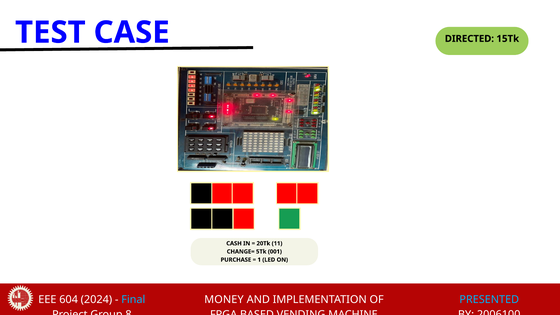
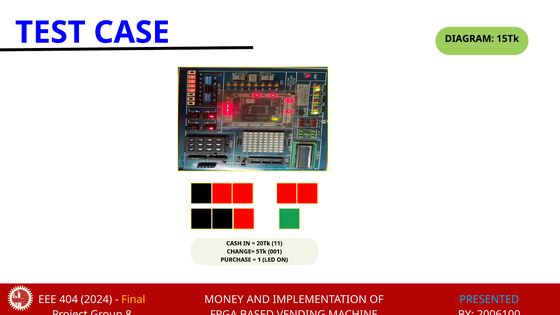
DIRECTED: DIRECTED -> DIAGRAM
604: 604 -> 404
Final colour: light blue -> yellow
